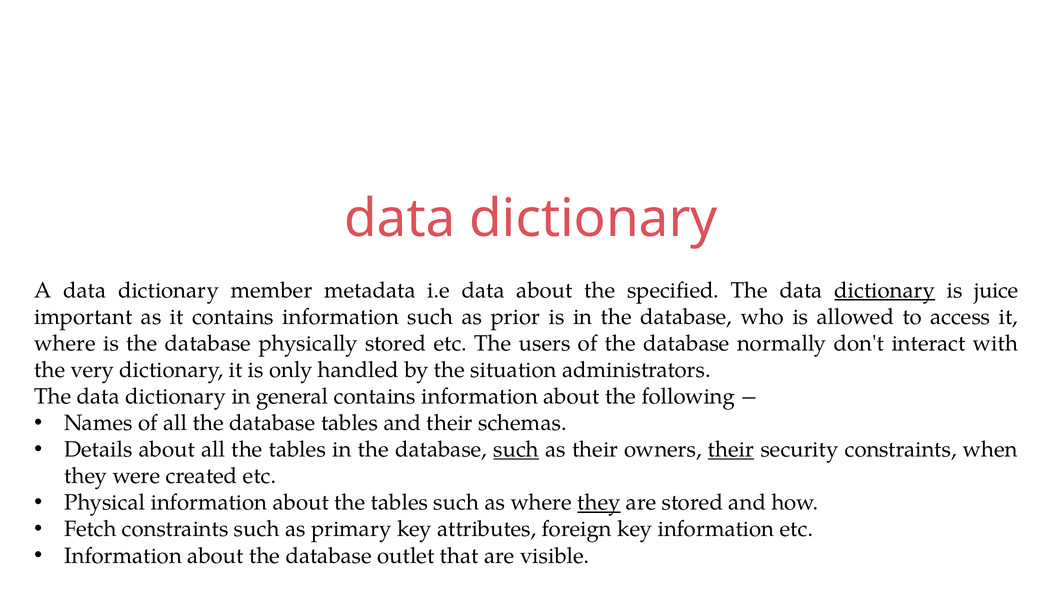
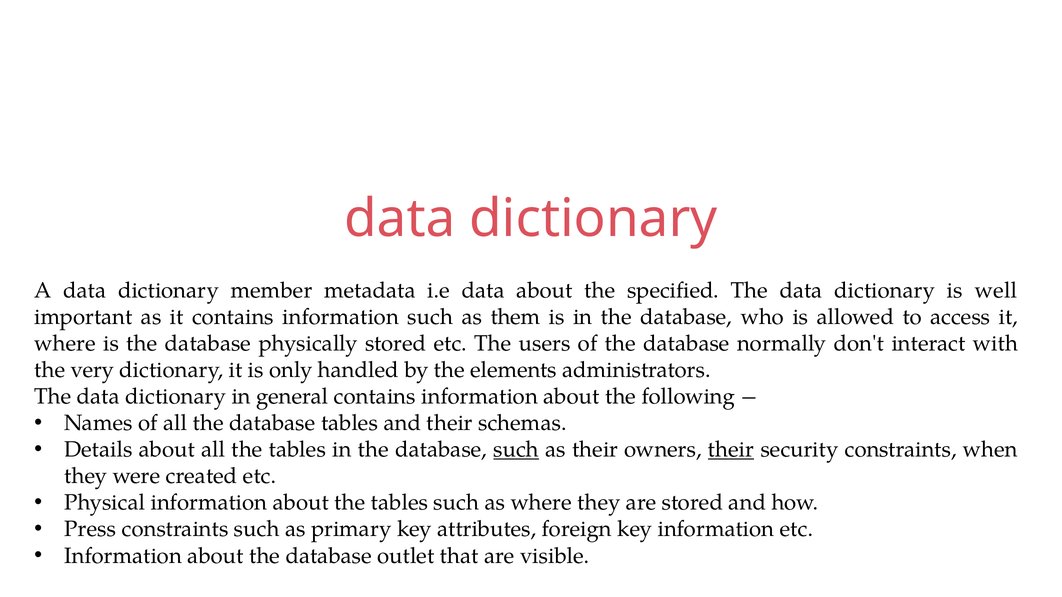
dictionary at (885, 290) underline: present -> none
juice: juice -> well
prior: prior -> them
situation: situation -> elements
they at (599, 503) underline: present -> none
Fetch: Fetch -> Press
